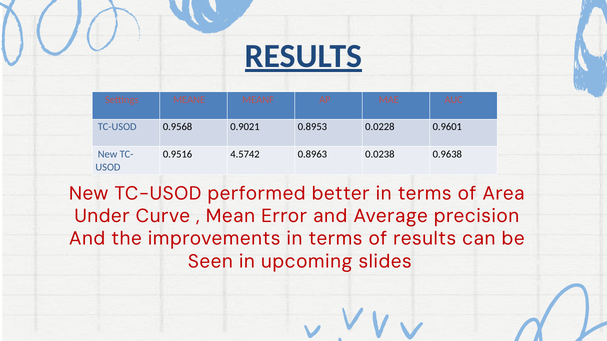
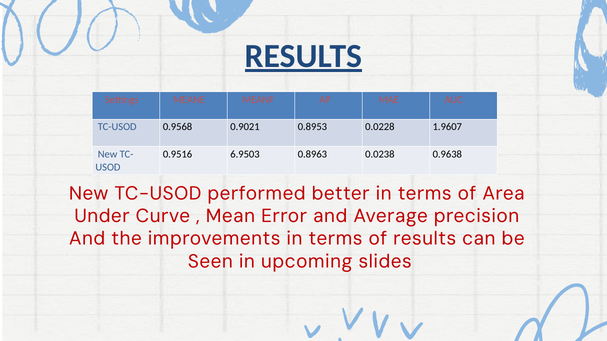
0.9601: 0.9601 -> 1.9607
4.5742: 4.5742 -> 6.9503
